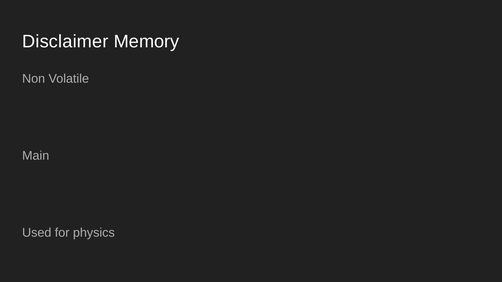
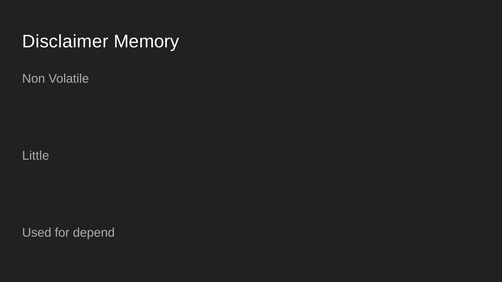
Main: Main -> Little
physics: physics -> depend
